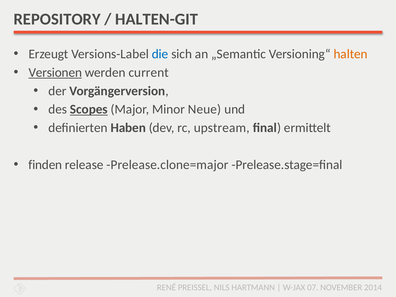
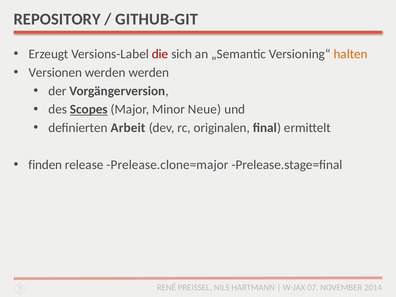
HALTEN-GIT: HALTEN-GIT -> GITHUB-GIT
die colour: blue -> red
Versionen underline: present -> none
werden current: current -> werden
Haben: Haben -> Arbeit
upstream: upstream -> originalen
